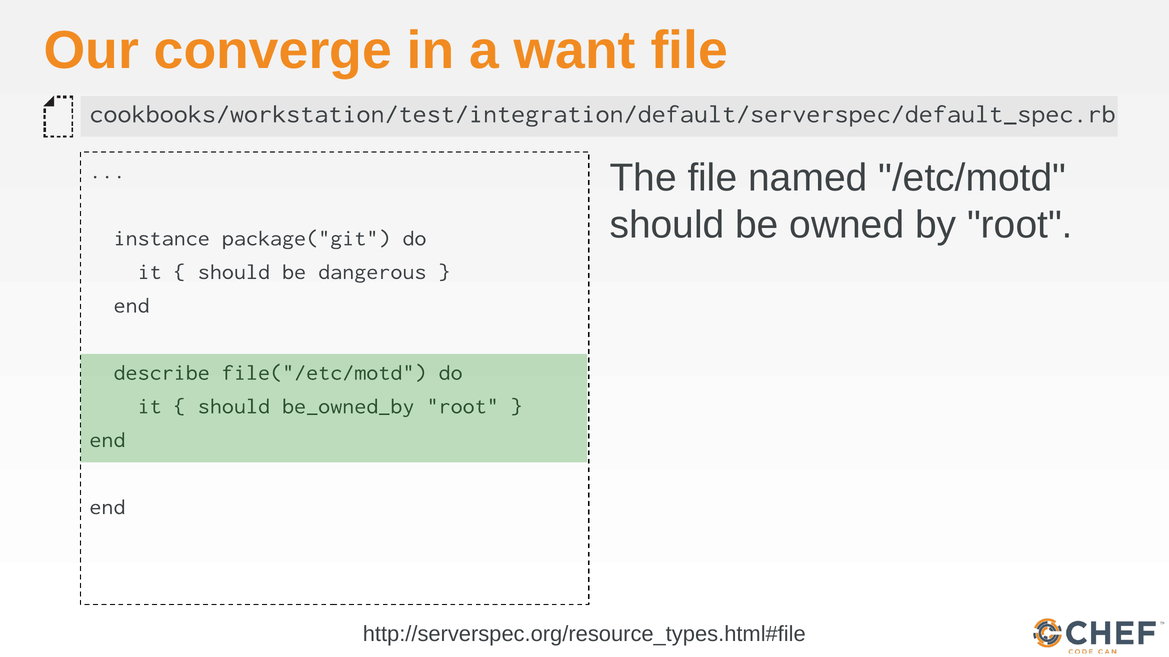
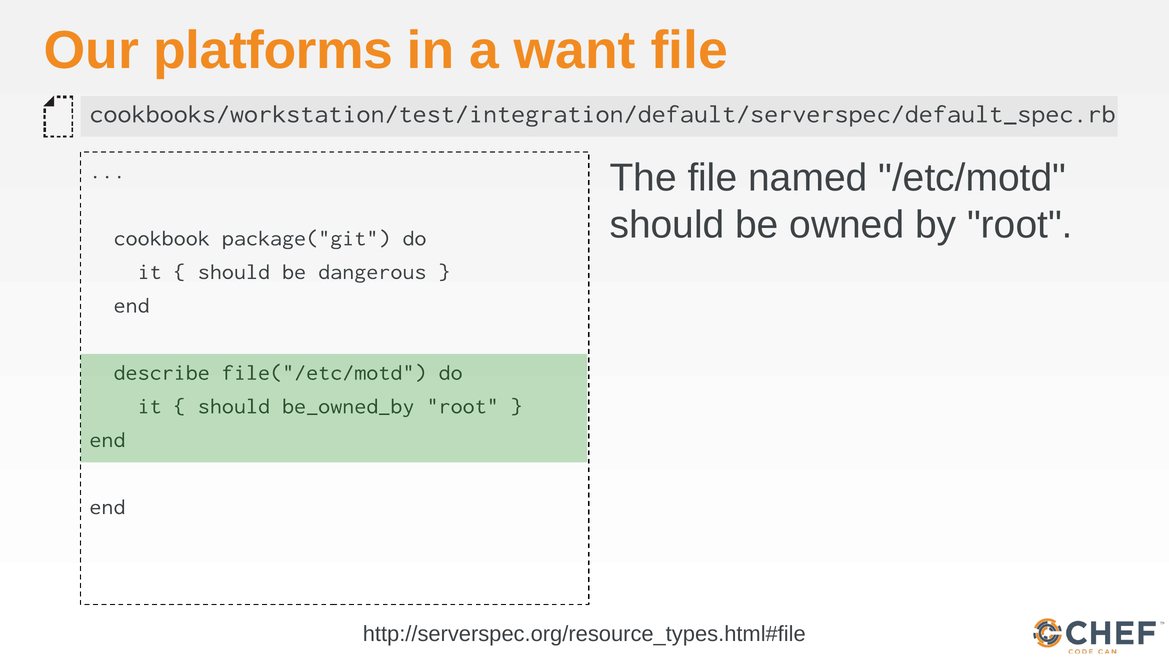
converge: converge -> platforms
instance: instance -> cookbook
